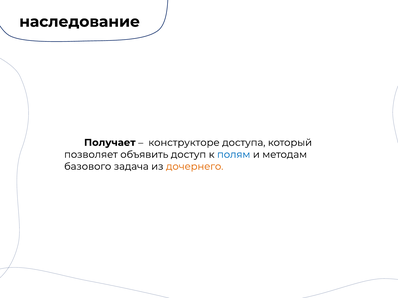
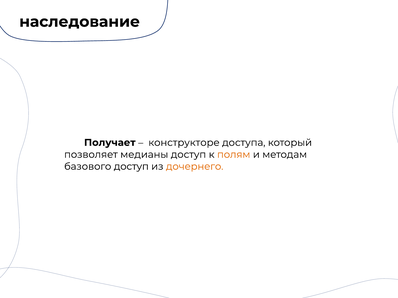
объявить: объявить -> медианы
полям colour: blue -> orange
базового задача: задача -> доступ
